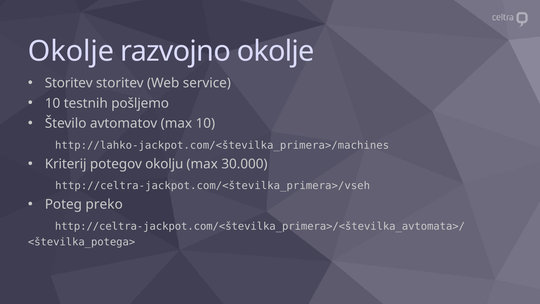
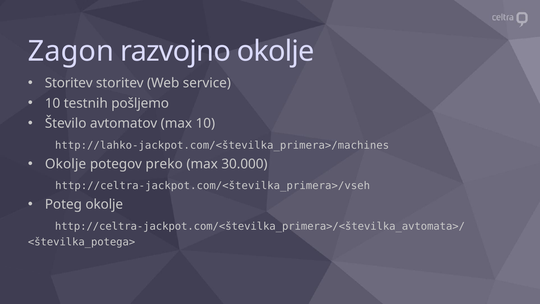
Okolje at (71, 51): Okolje -> Zagon
Kriterij at (66, 164): Kriterij -> Okolje
okolju: okolju -> preko
Poteg preko: preko -> okolje
